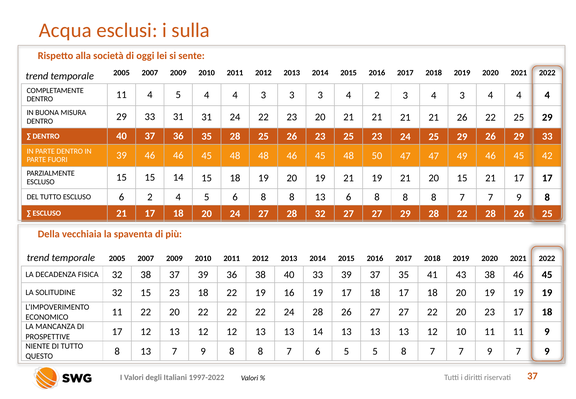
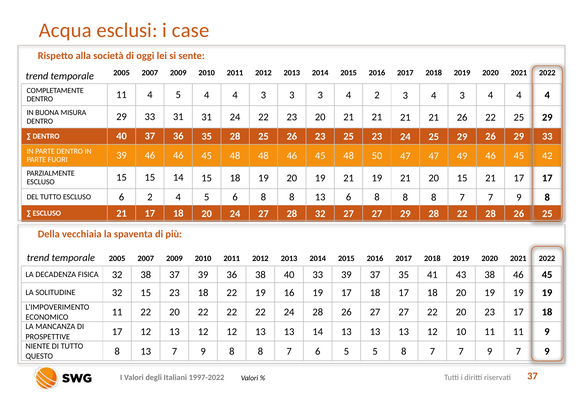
sulla: sulla -> case
